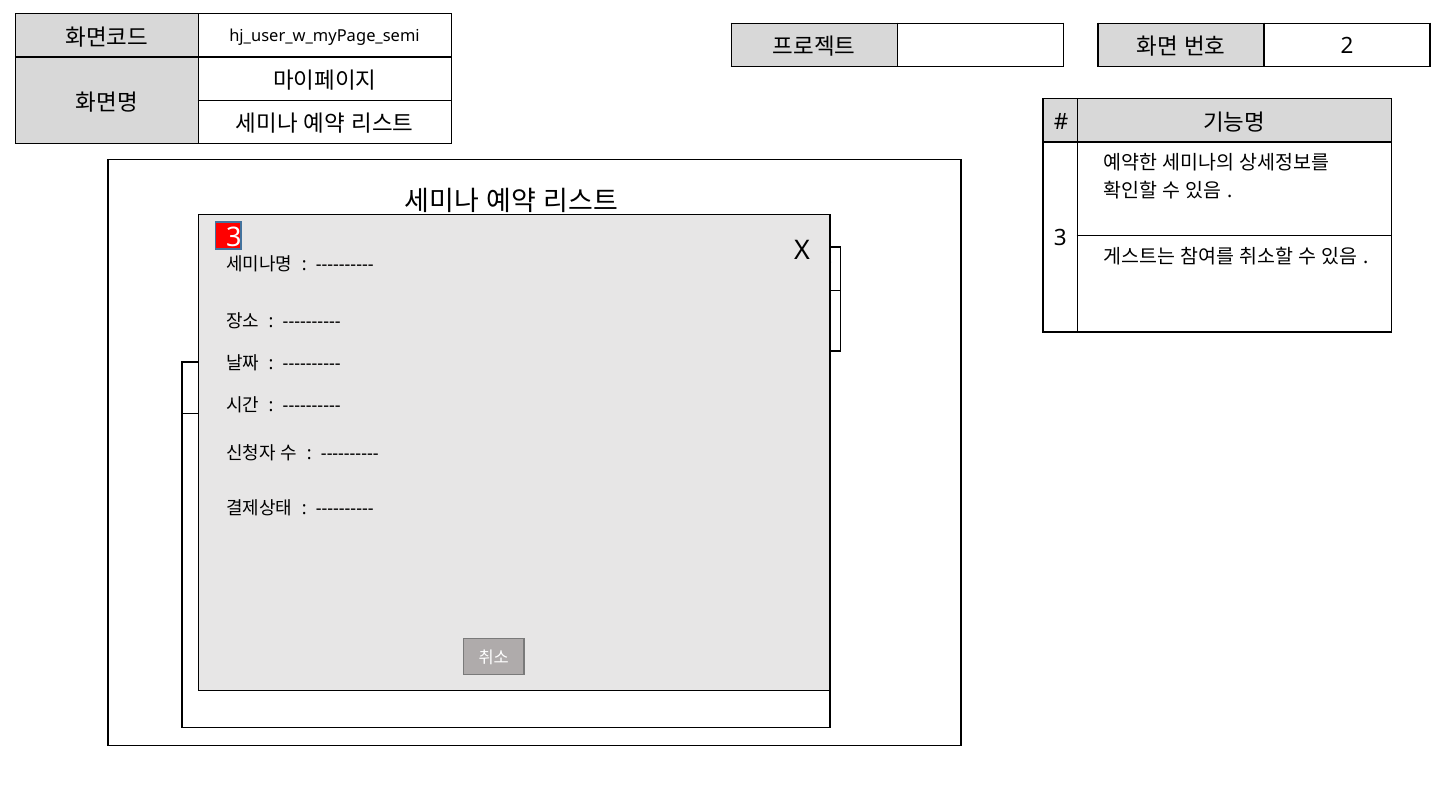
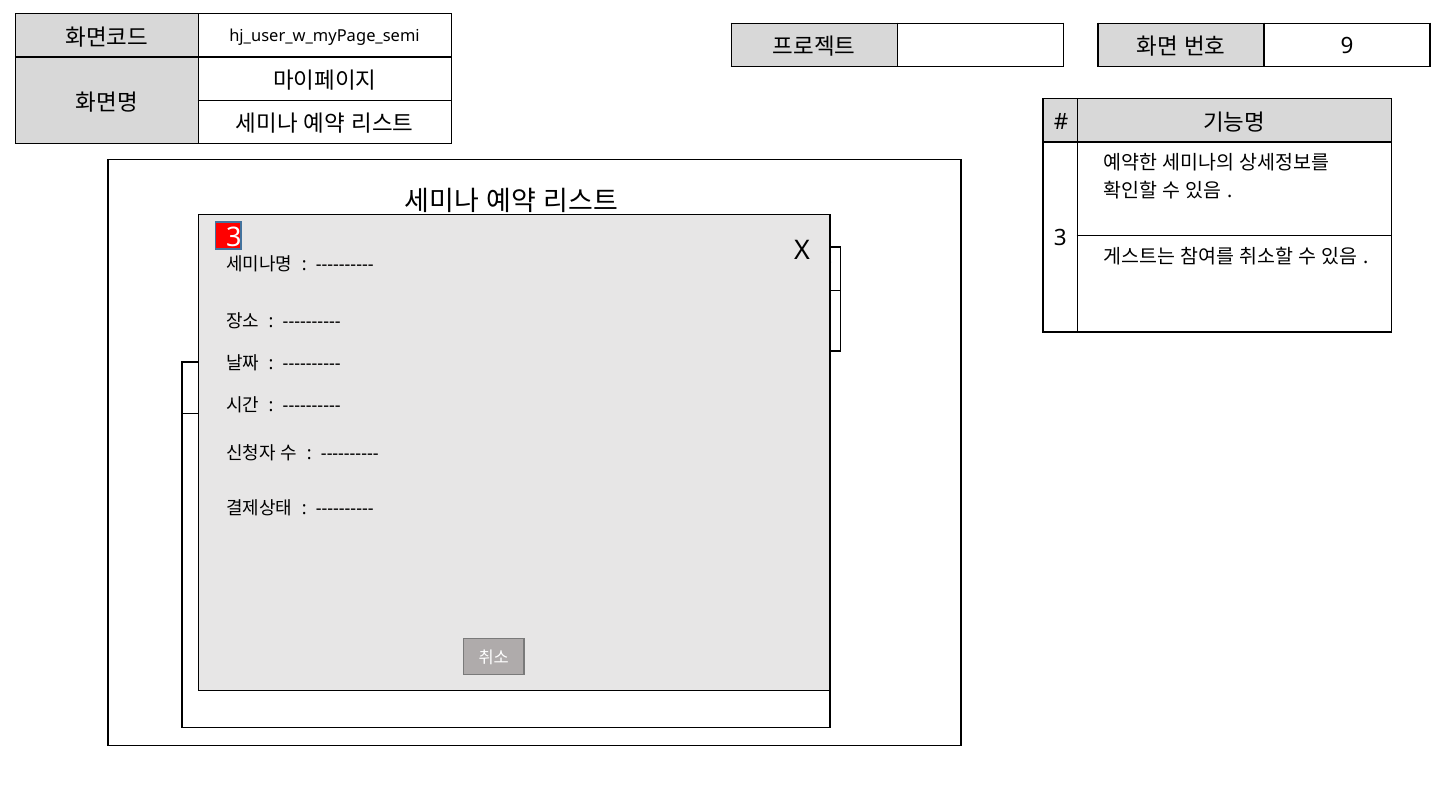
2: 2 -> 9
